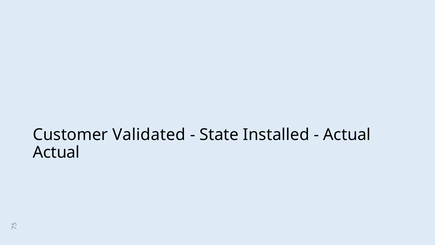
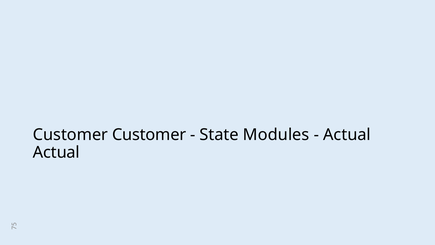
Customer Validated: Validated -> Customer
Installed: Installed -> Modules
